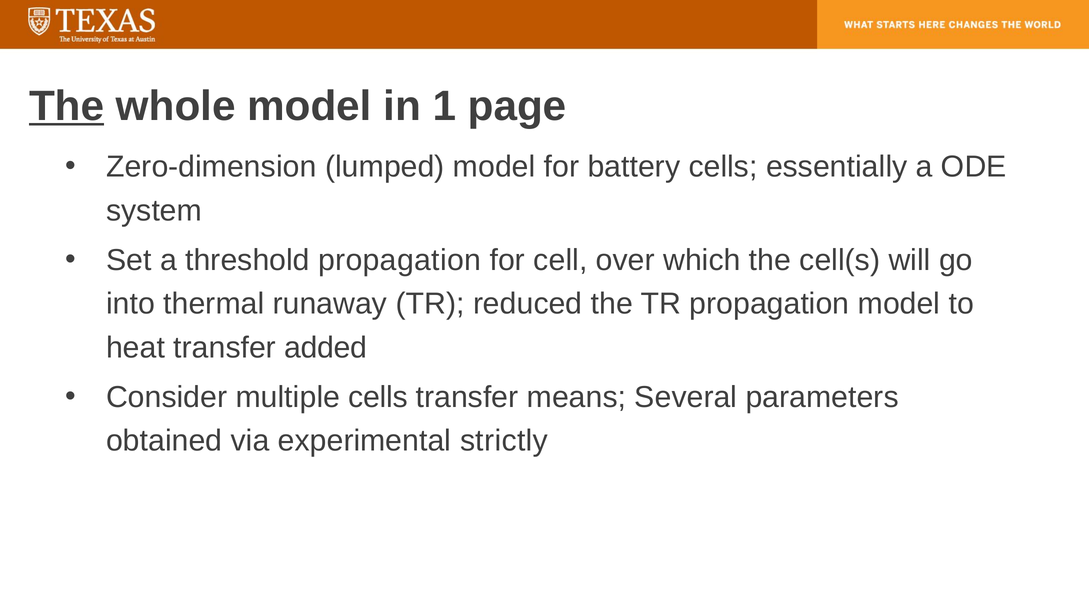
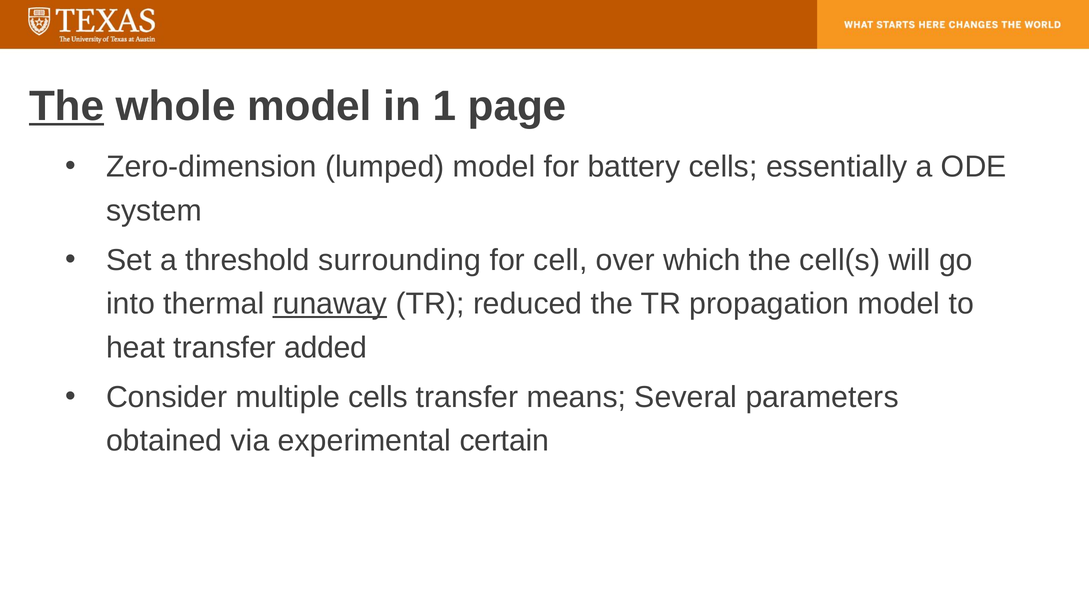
threshold propagation: propagation -> surrounding
runaway underline: none -> present
strictly: strictly -> certain
